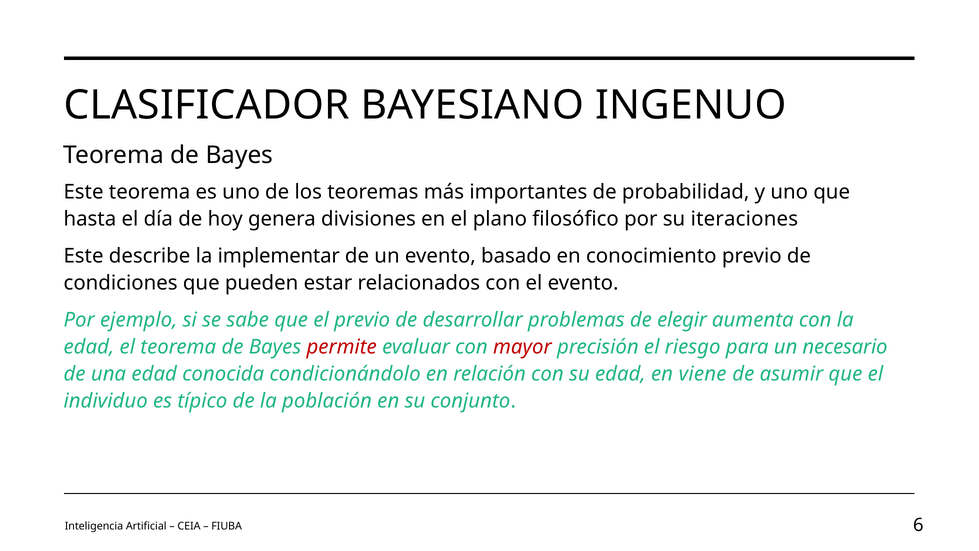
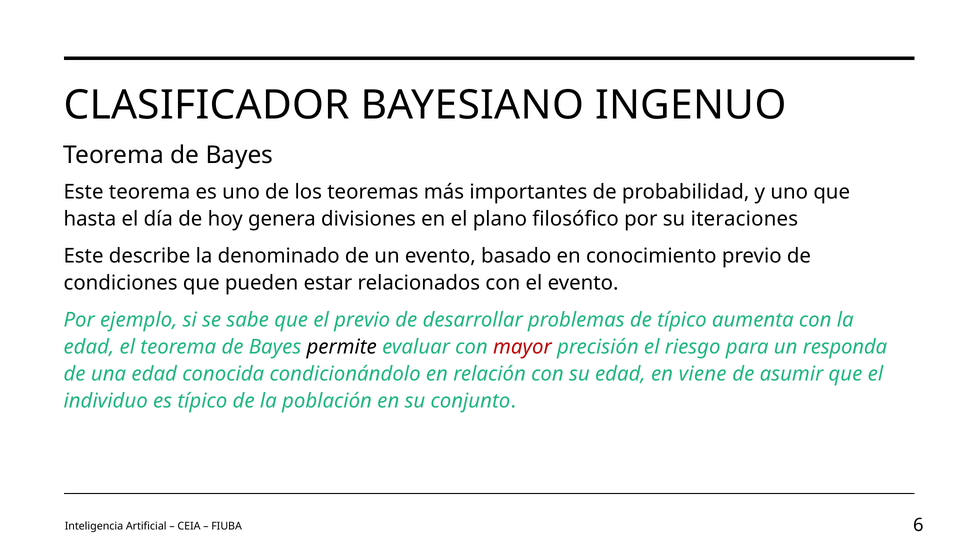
implementar: implementar -> denominado
de elegir: elegir -> típico
permite colour: red -> black
necesario: necesario -> responda
